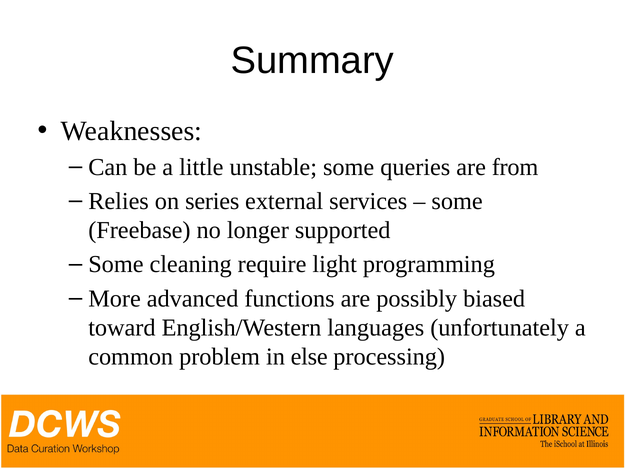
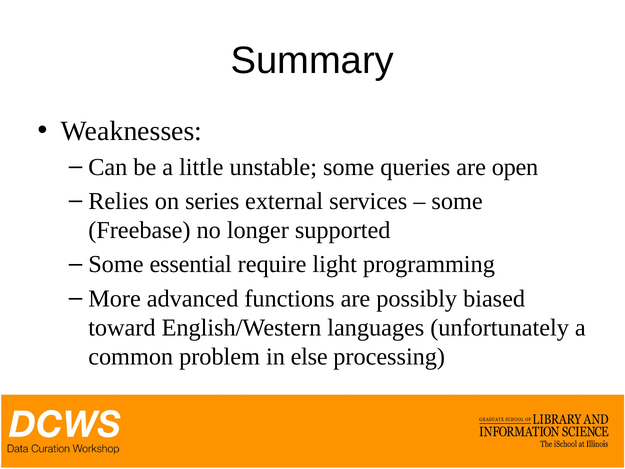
from: from -> open
cleaning: cleaning -> essential
